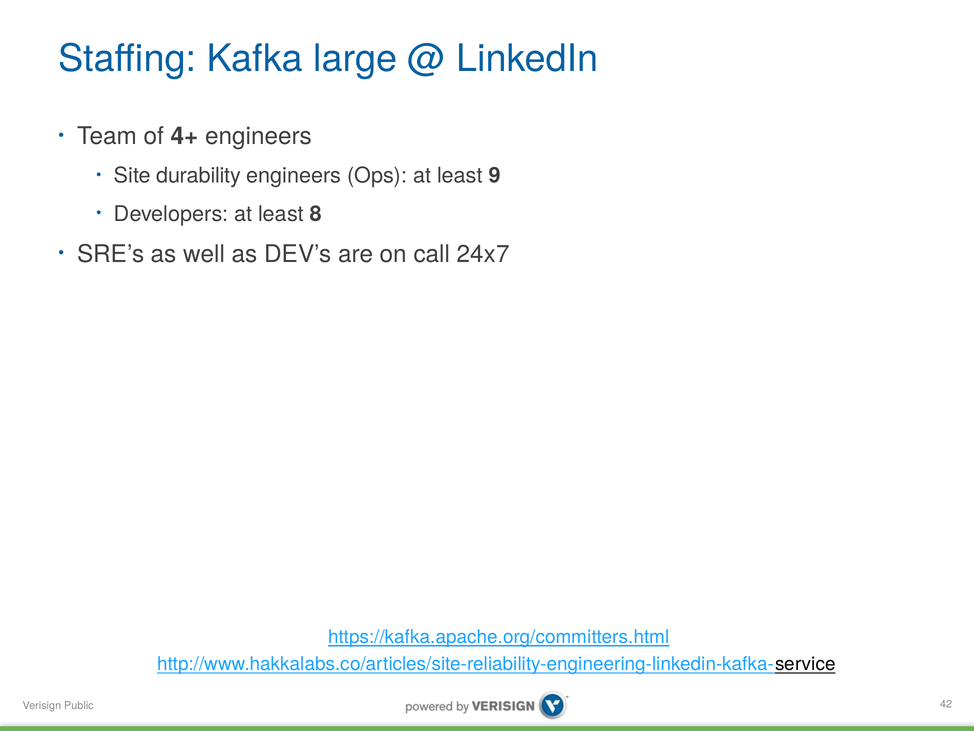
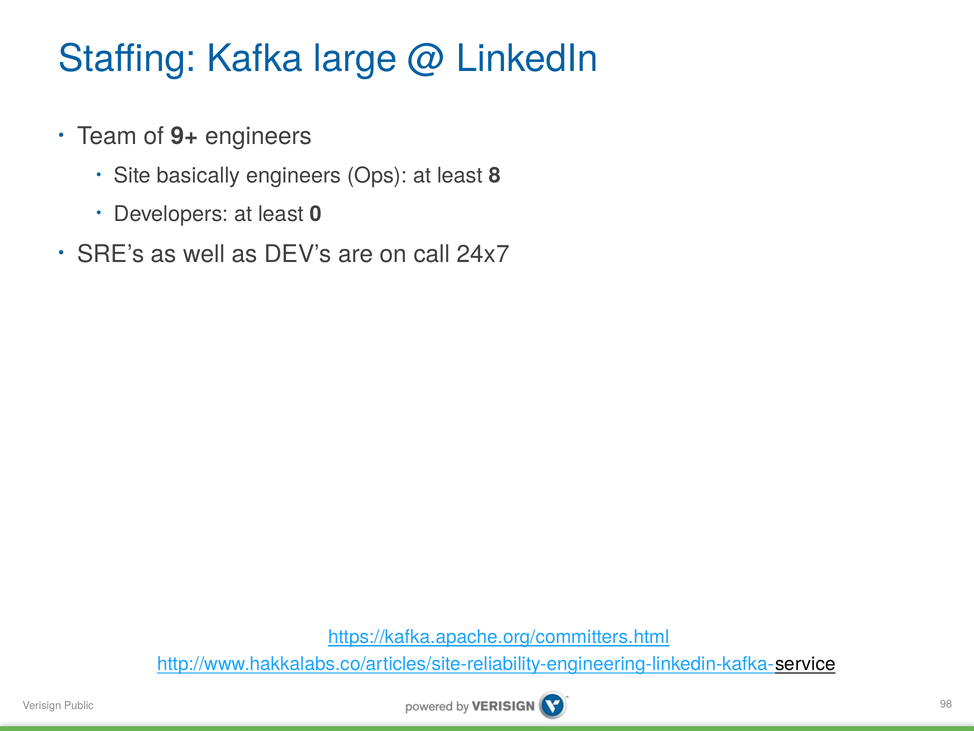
4+: 4+ -> 9+
durability: durability -> basically
9: 9 -> 8
8: 8 -> 0
42: 42 -> 98
